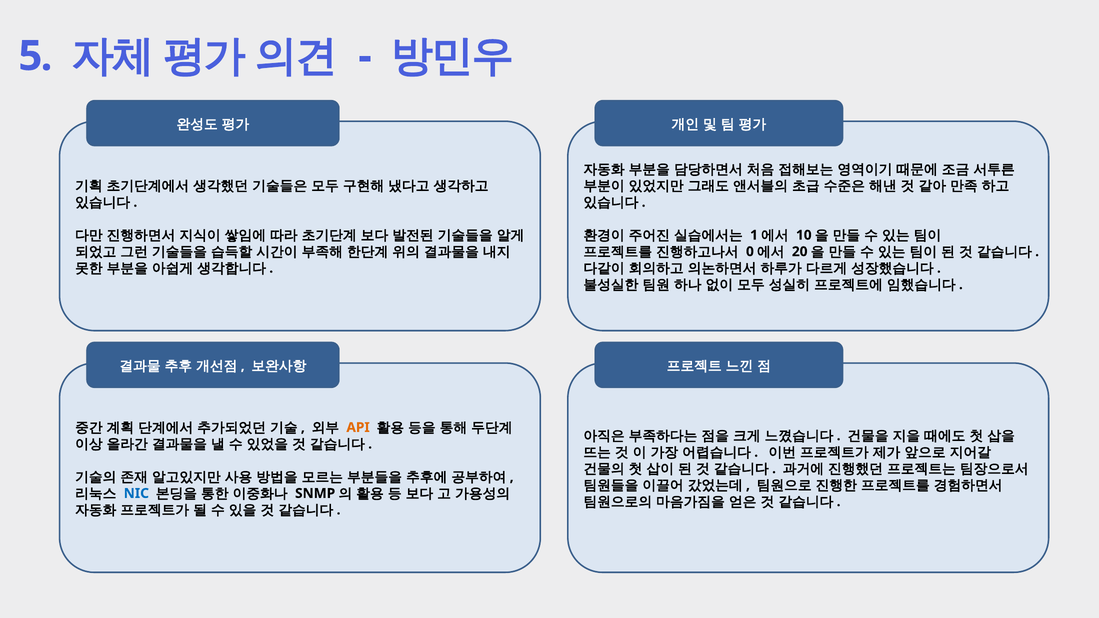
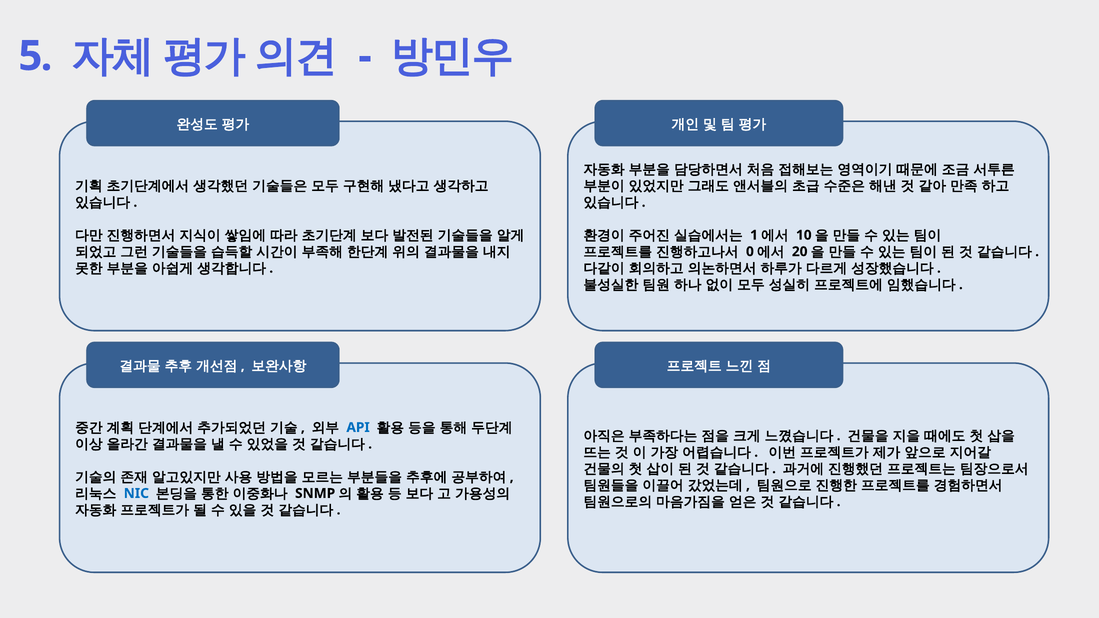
API colour: orange -> blue
